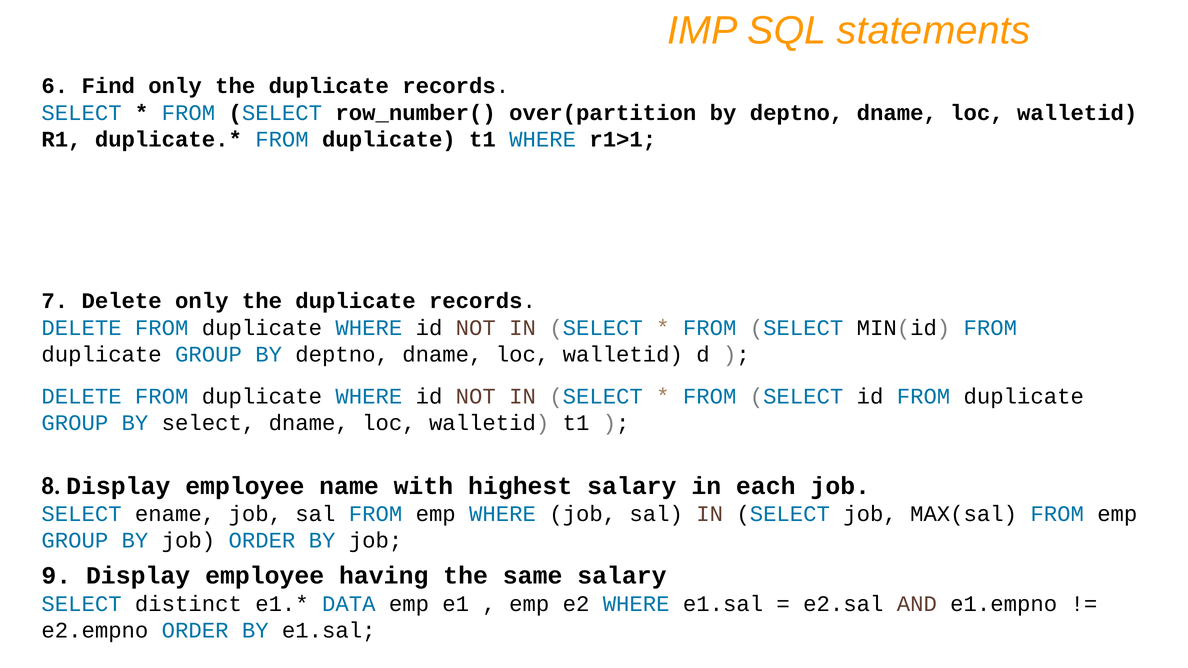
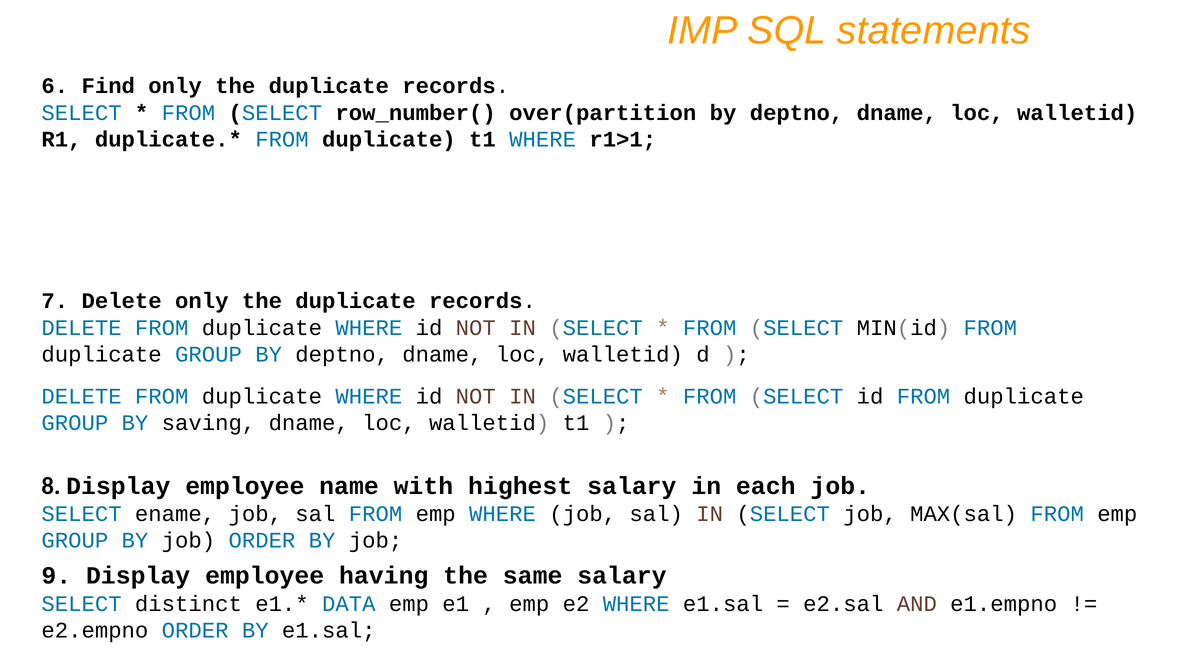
BY select: select -> saving
